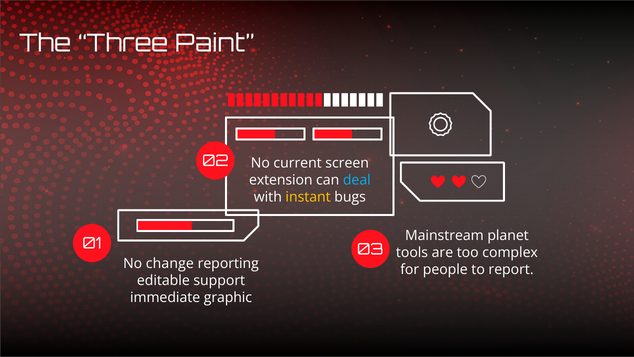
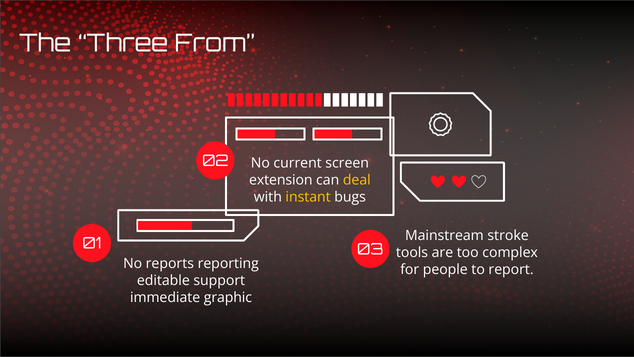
Paint: Paint -> From
deal colour: light blue -> yellow
planet: planet -> stroke
change: change -> reports
